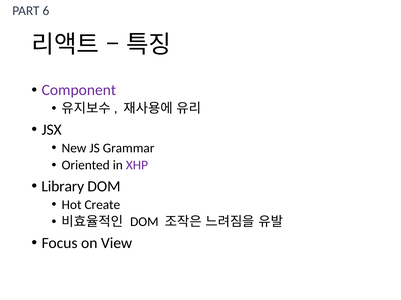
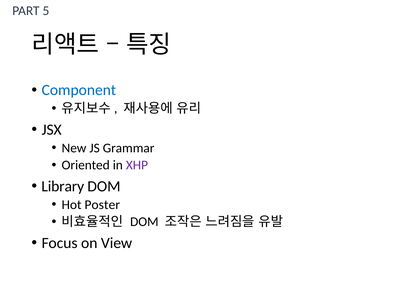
6: 6 -> 5
Component colour: purple -> blue
Create: Create -> Poster
